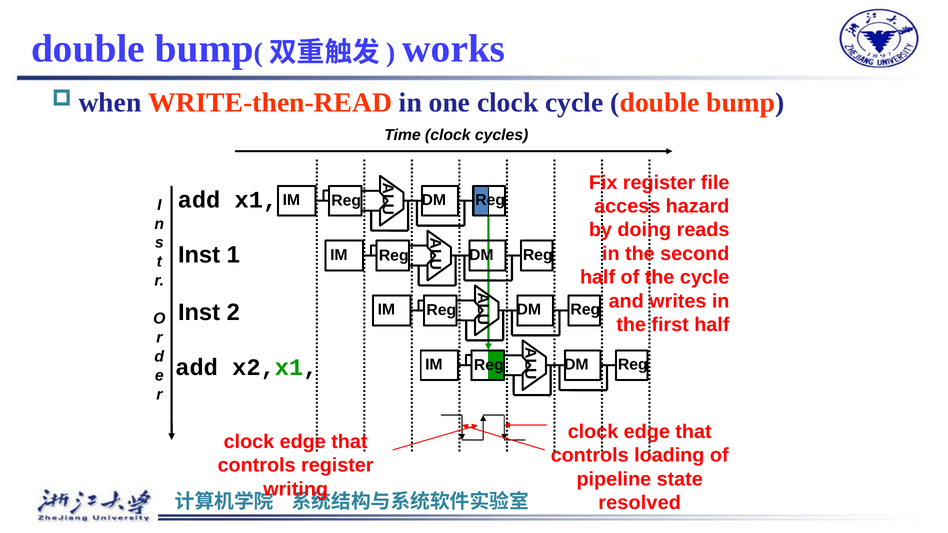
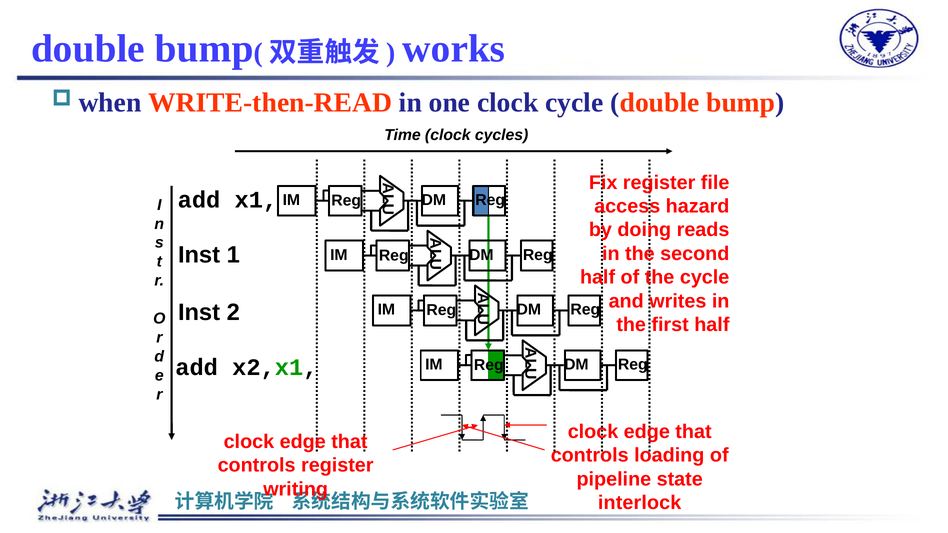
resolved: resolved -> interlock
